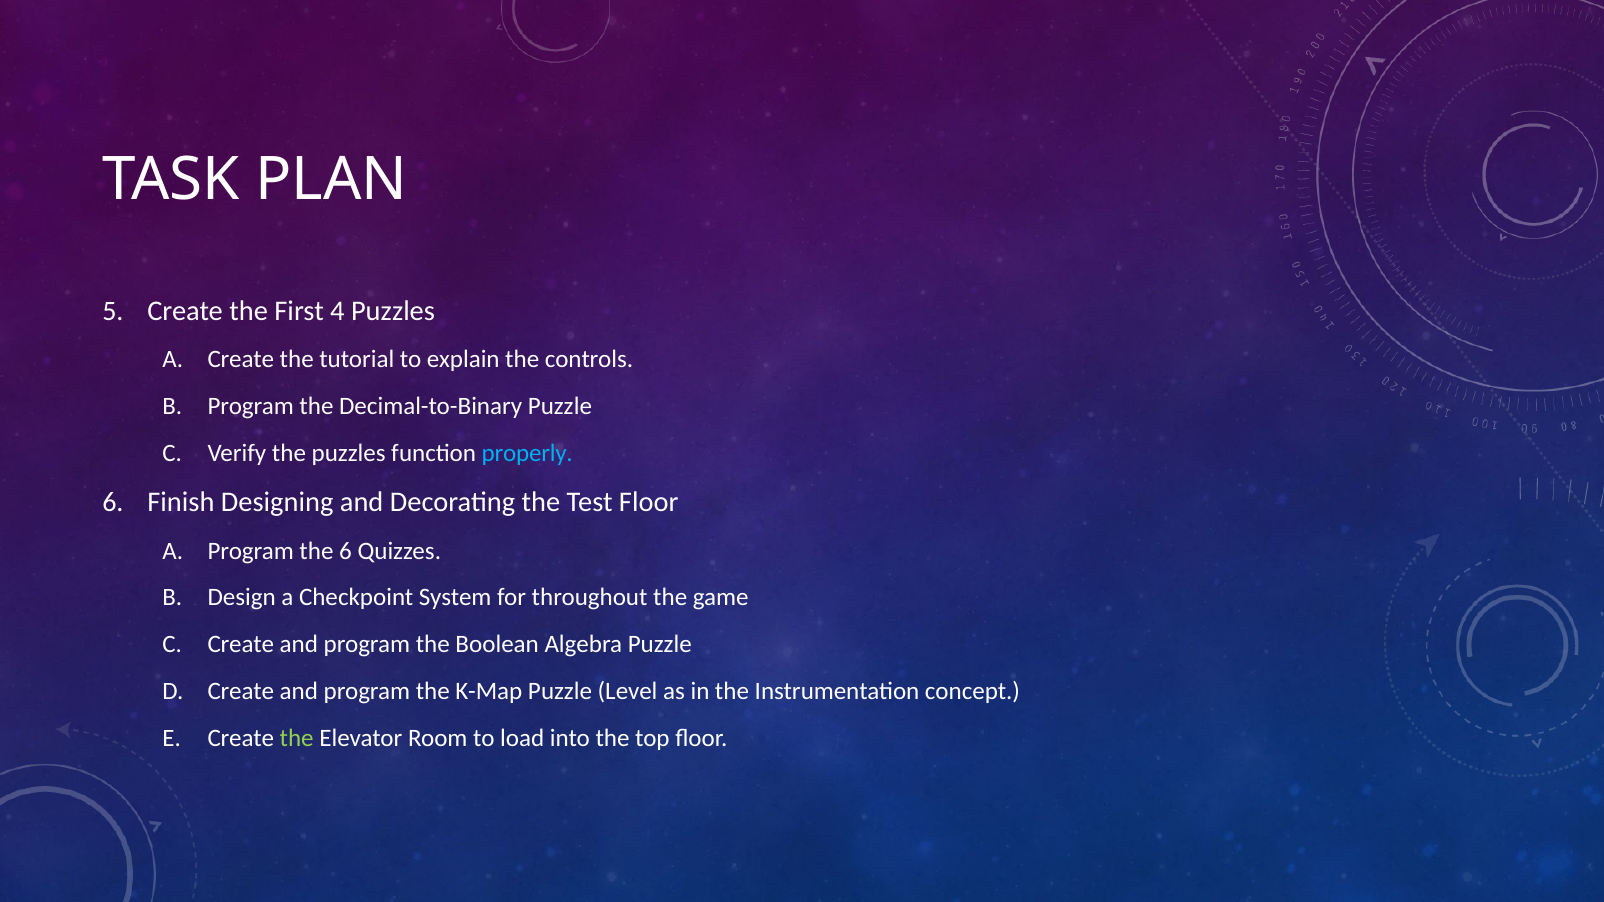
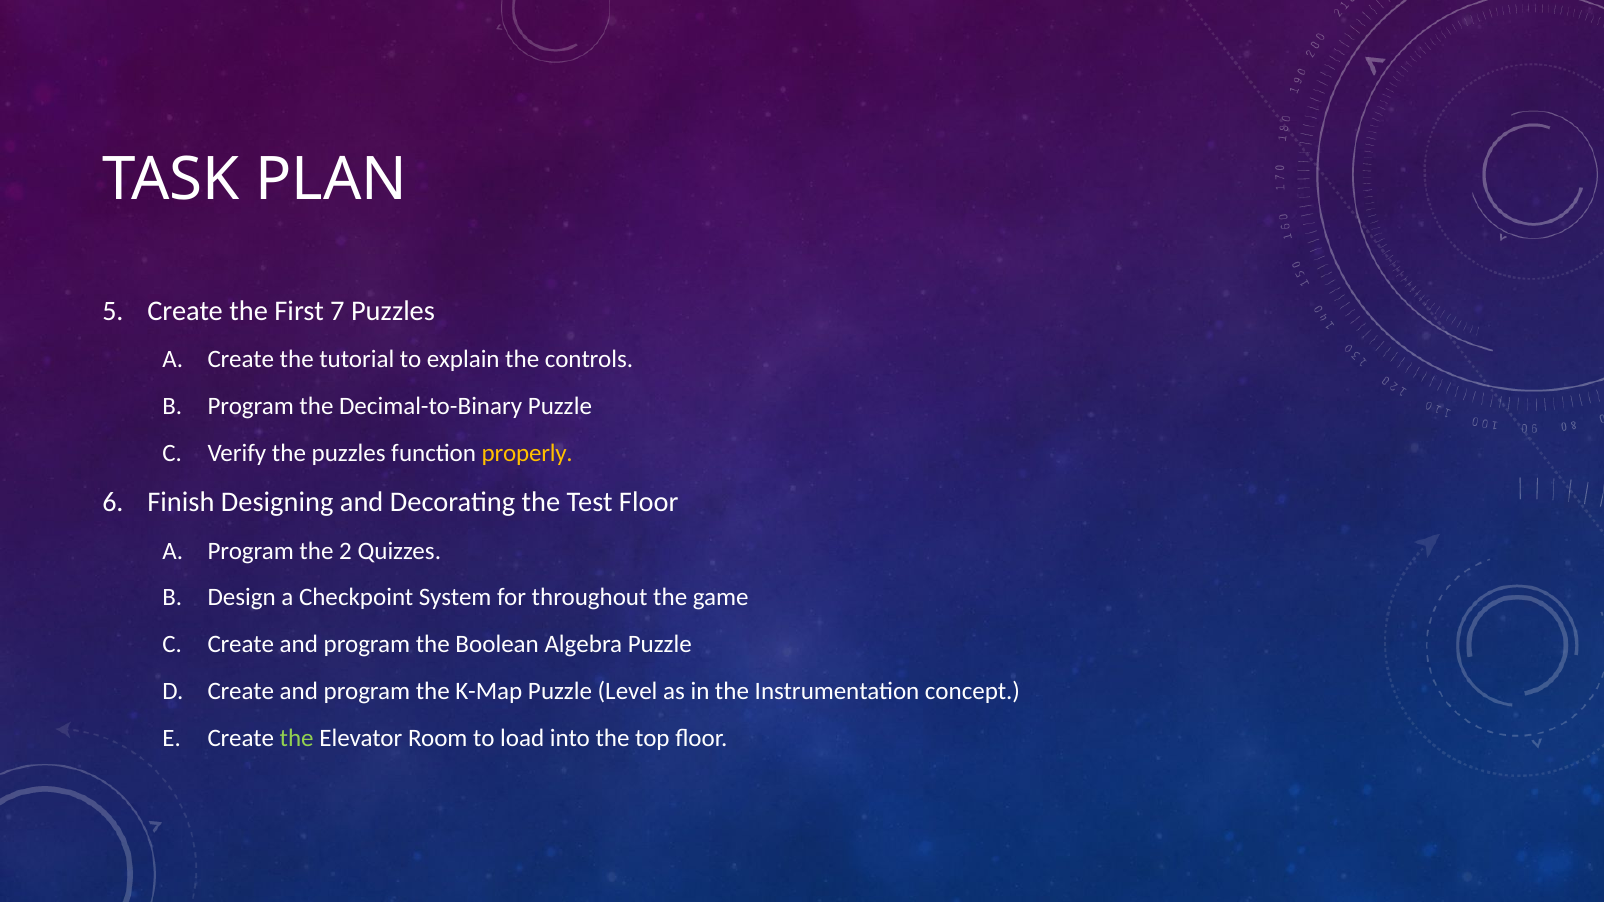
4: 4 -> 7
properly colour: light blue -> yellow
the 6: 6 -> 2
